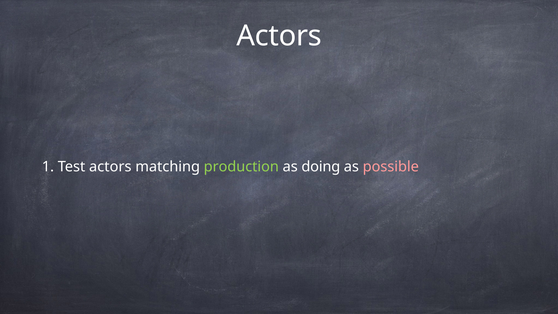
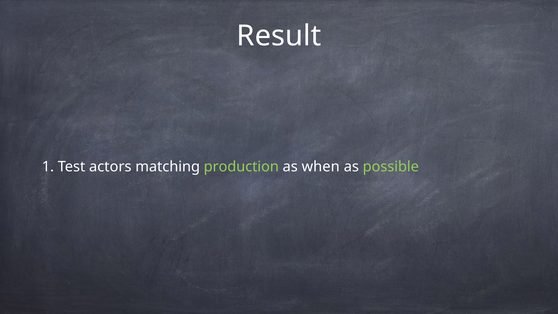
Actors at (279, 36): Actors -> Result
doing: doing -> when
possible colour: pink -> light green
